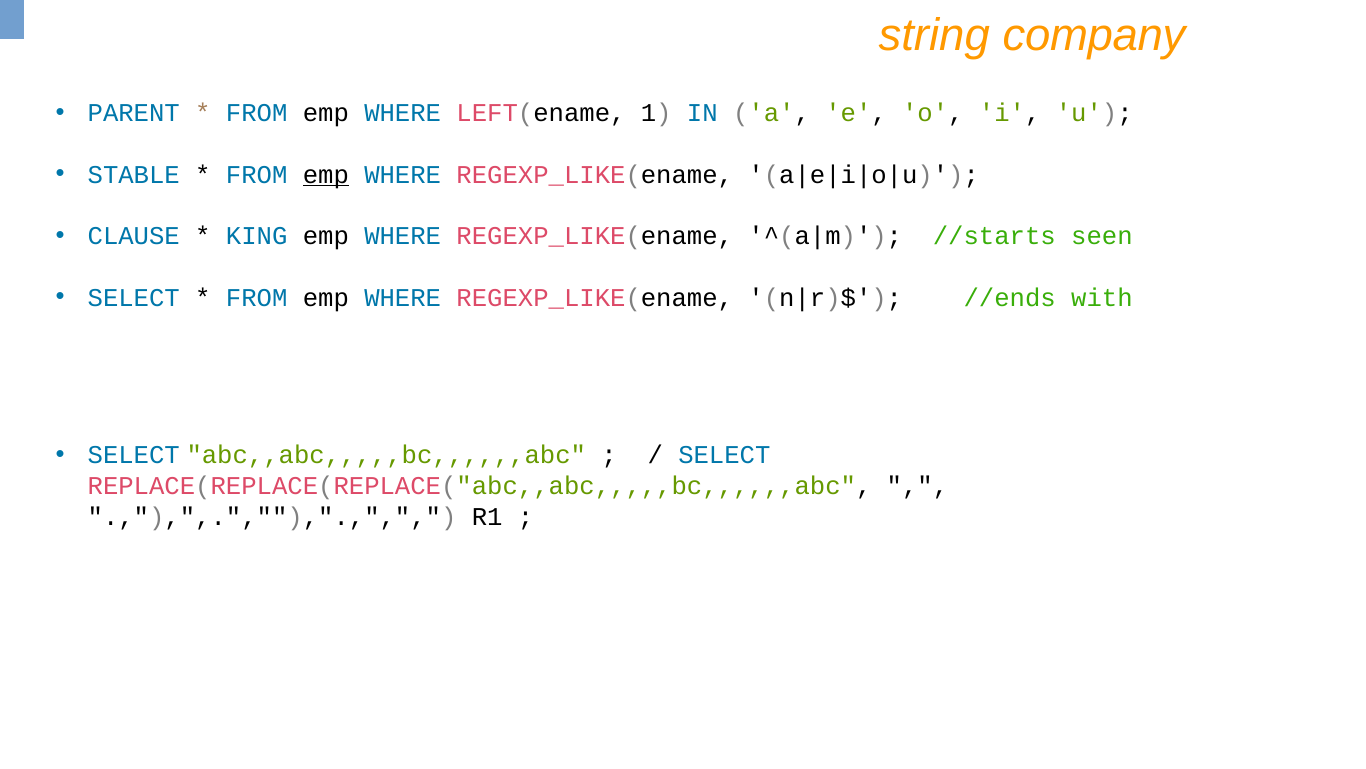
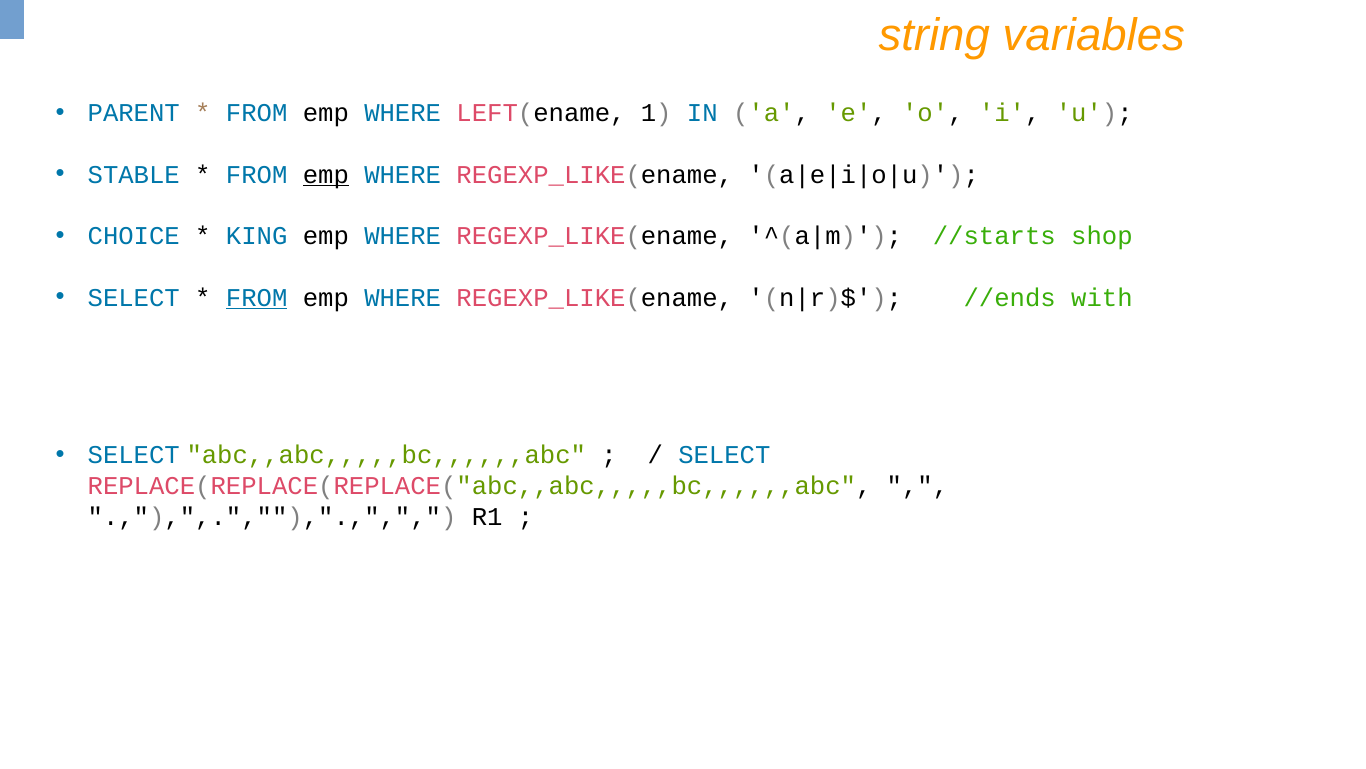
company: company -> variables
CLAUSE: CLAUSE -> CHOICE
seen: seen -> shop
FROM at (257, 297) underline: none -> present
